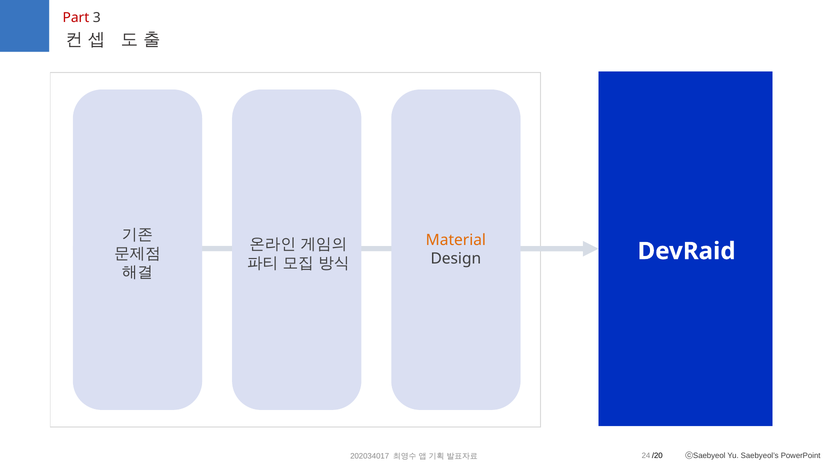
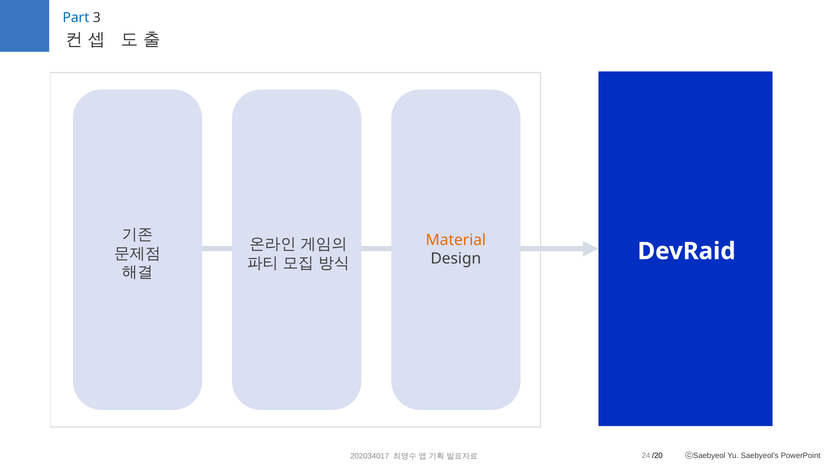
Part colour: red -> blue
